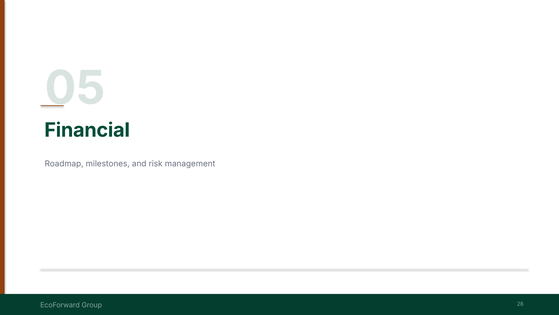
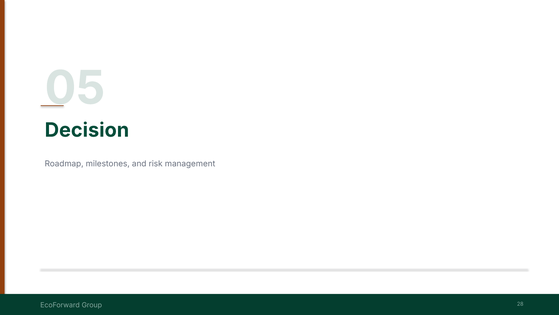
Financial: Financial -> Decision
